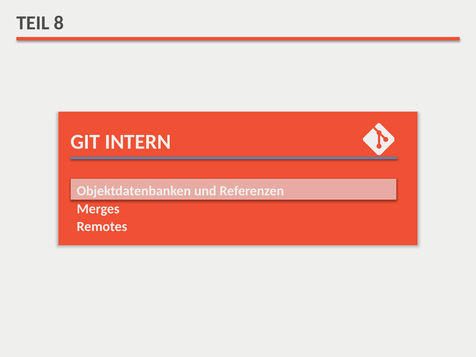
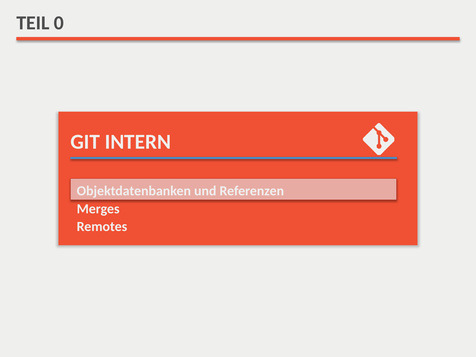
8: 8 -> 0
